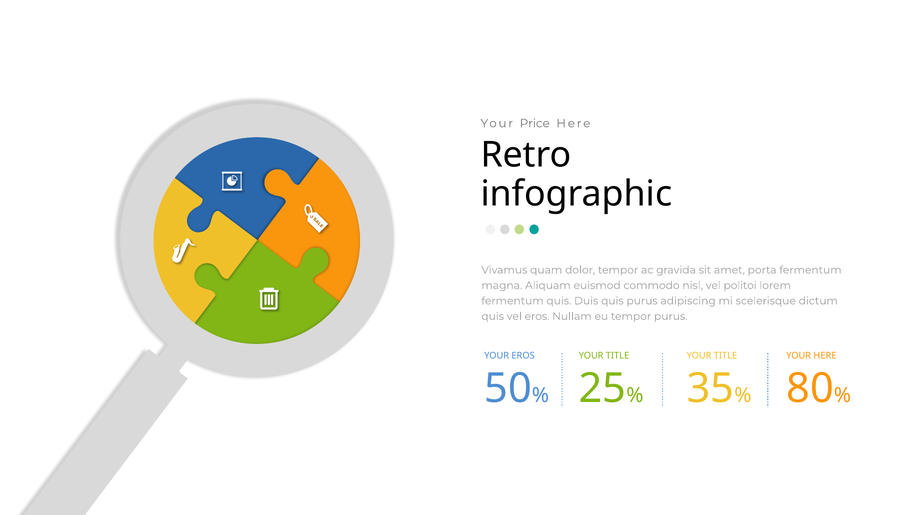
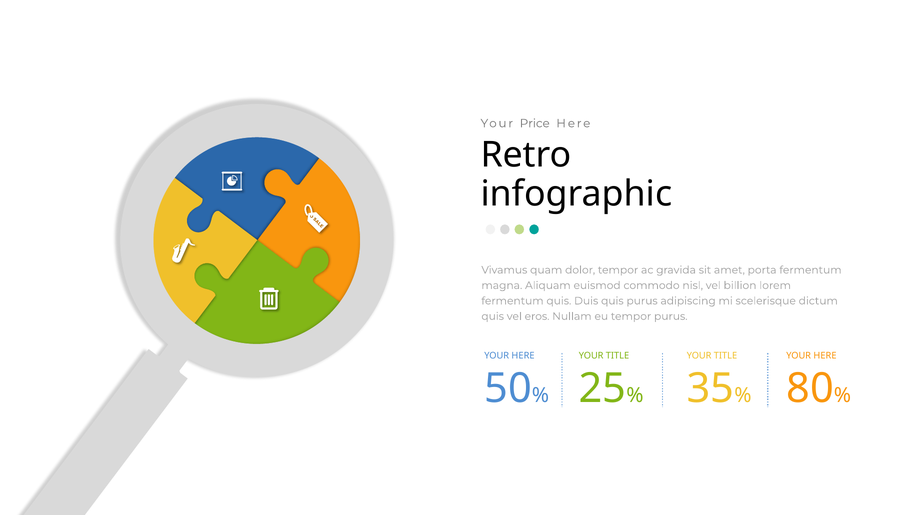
politoi: politoi -> billion
EROS at (523, 356): EROS -> HERE
